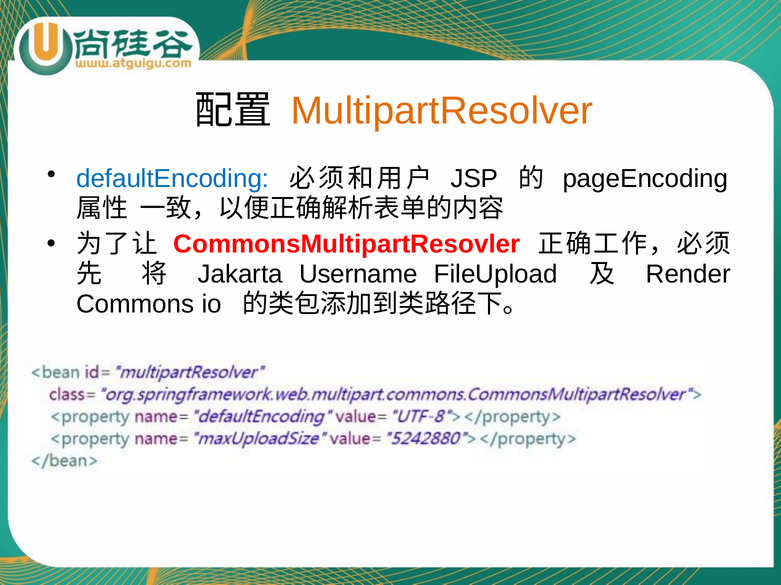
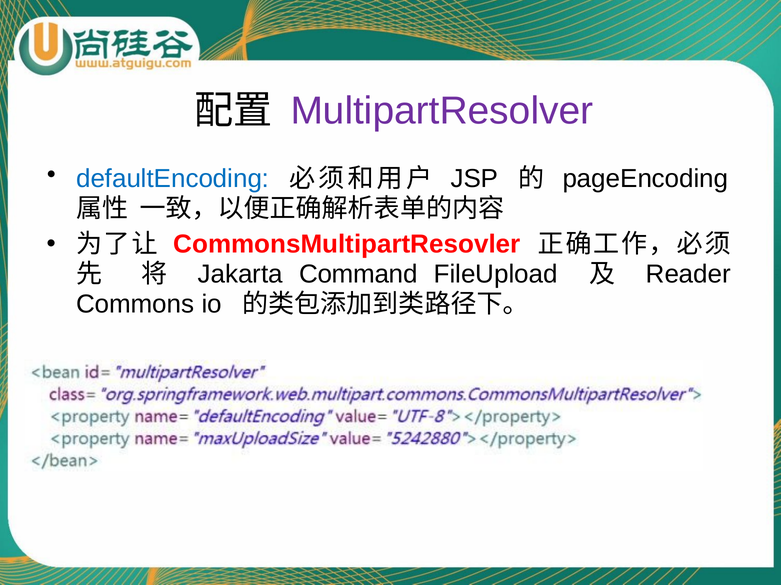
MultipartResolver colour: orange -> purple
Username: Username -> Command
Render: Render -> Reader
